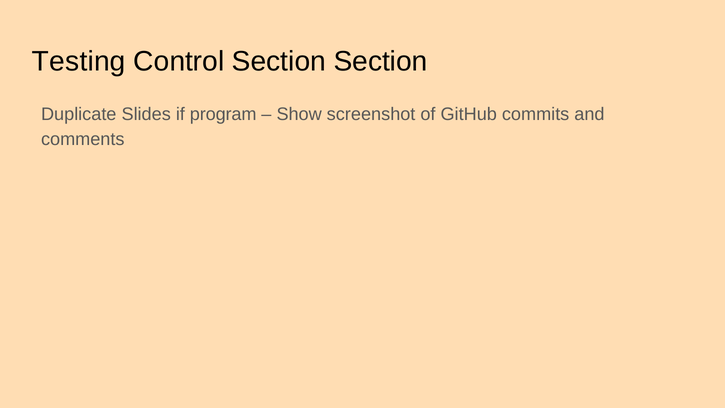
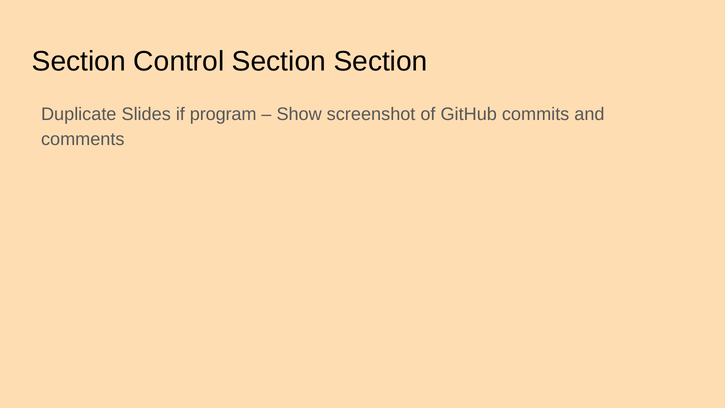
Testing at (79, 61): Testing -> Section
